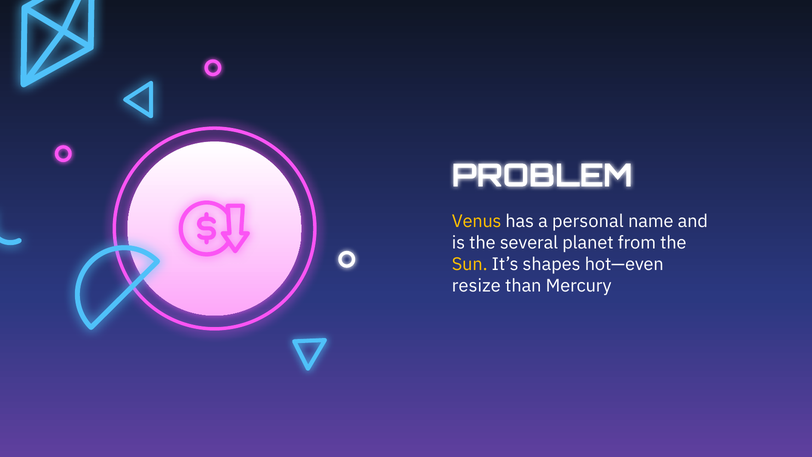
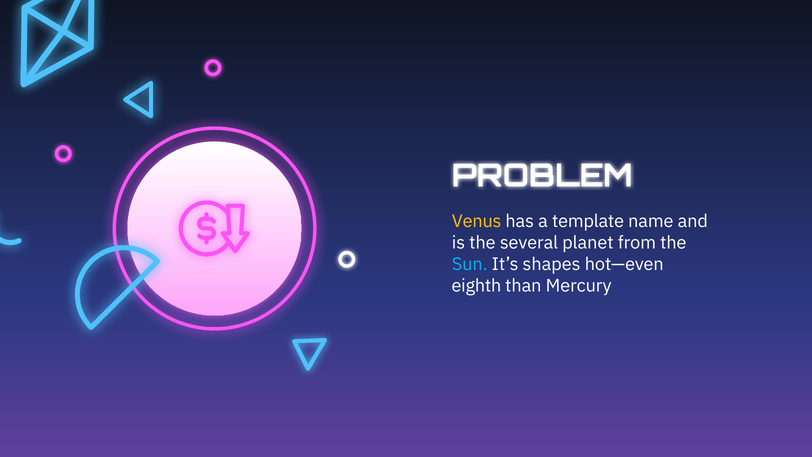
personal: personal -> template
Sun colour: yellow -> light blue
resize: resize -> eighth
